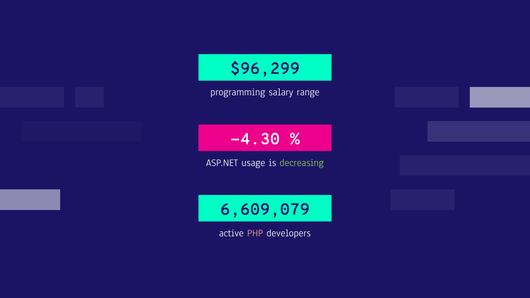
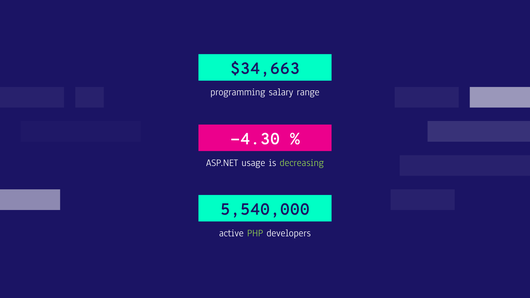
$96,299: $96,299 -> $34,663
6,609,079: 6,609,079 -> 5,540,000
PHP colour: pink -> light green
